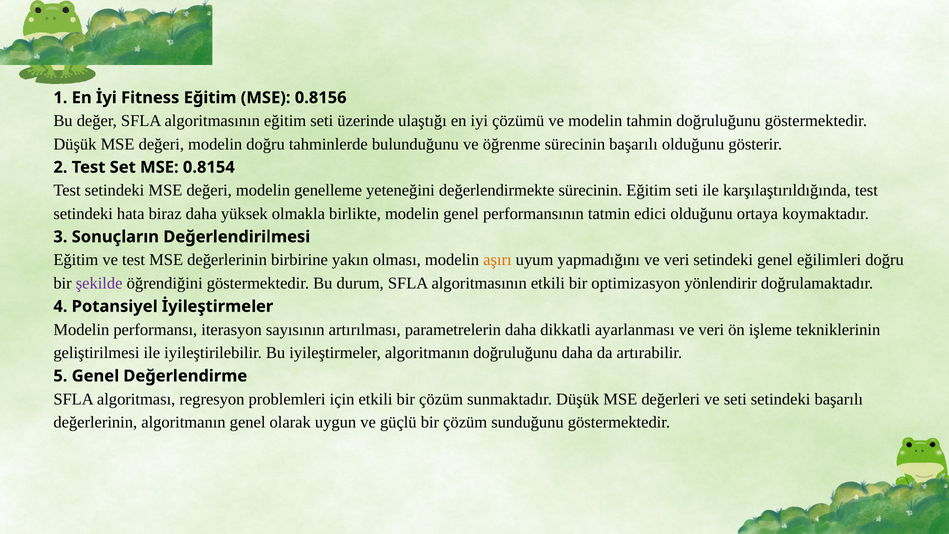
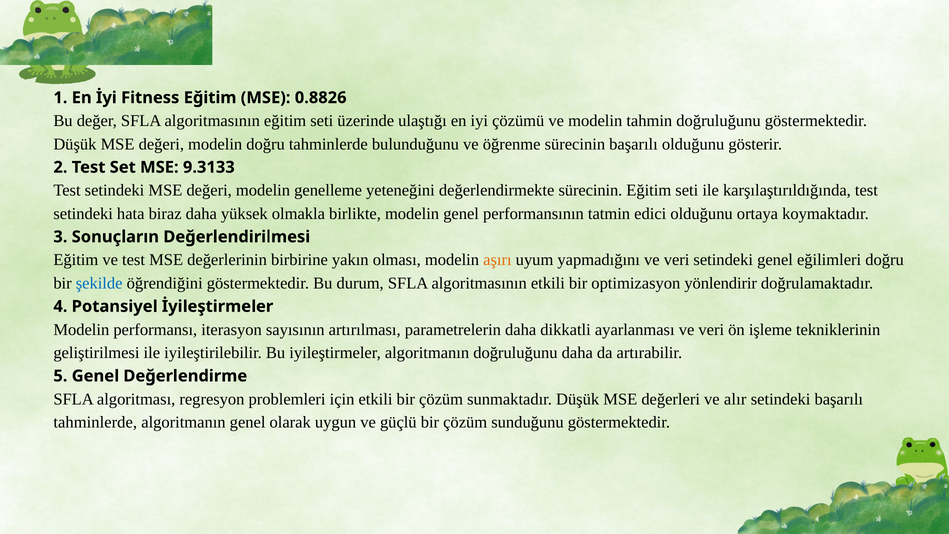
0.8156: 0.8156 -> 0.8826
0.8154: 0.8154 -> 9.3133
şekilde colour: purple -> blue
ve seti: seti -> alır
değerlerinin at (95, 422): değerlerinin -> tahminlerde
